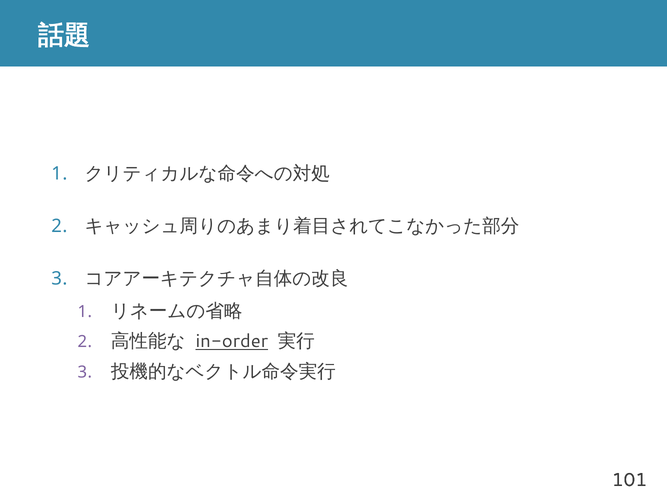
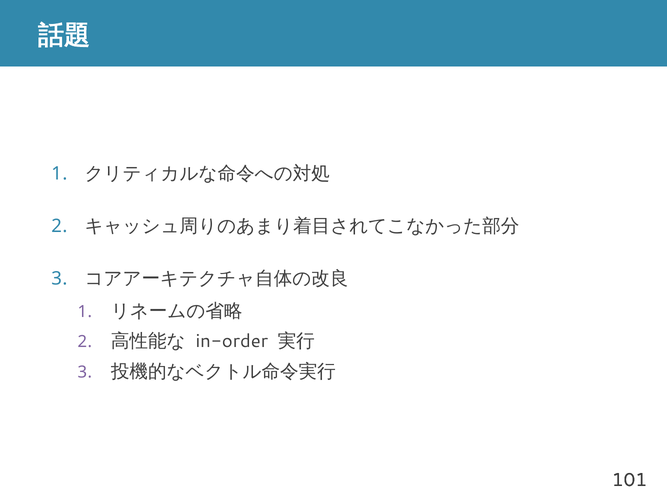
in-order underline: present -> none
